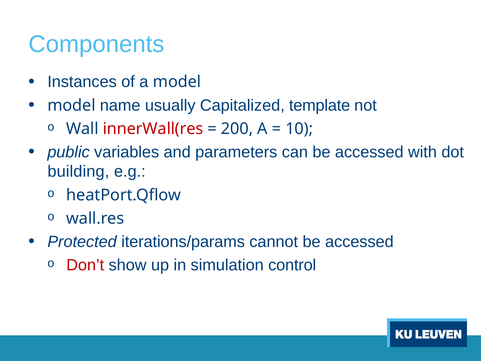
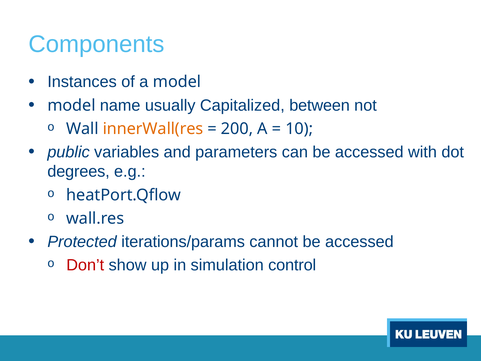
template: template -> between
innerWall(res colour: red -> orange
building: building -> degrees
